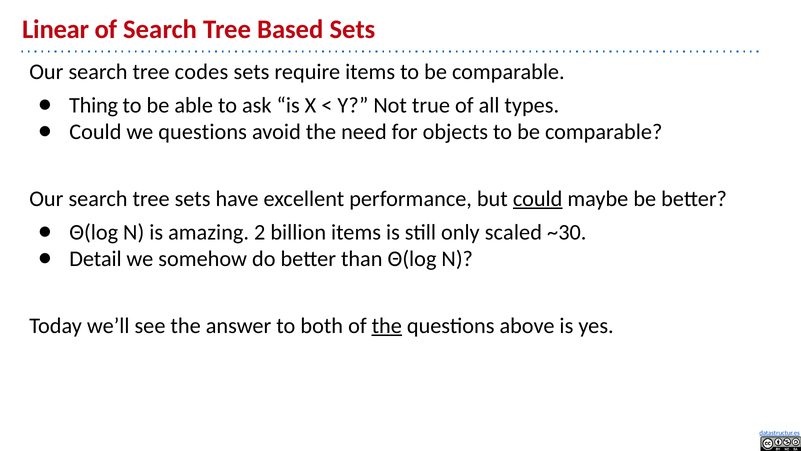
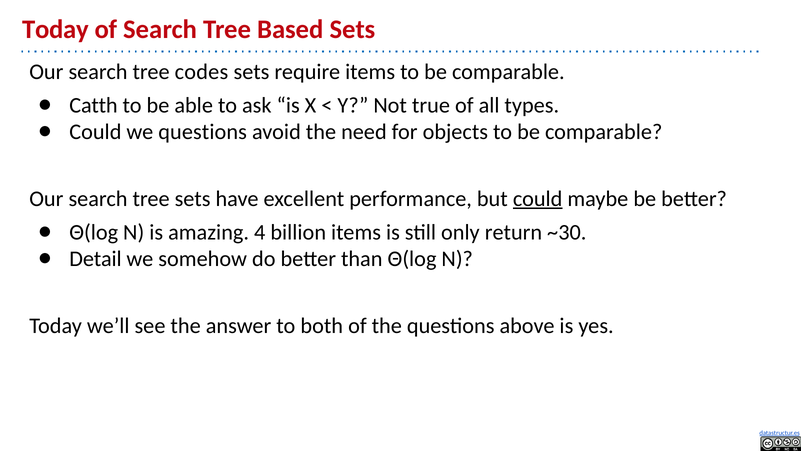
Linear at (56, 29): Linear -> Today
Thing: Thing -> Catth
2: 2 -> 4
scaled: scaled -> return
the at (387, 325) underline: present -> none
